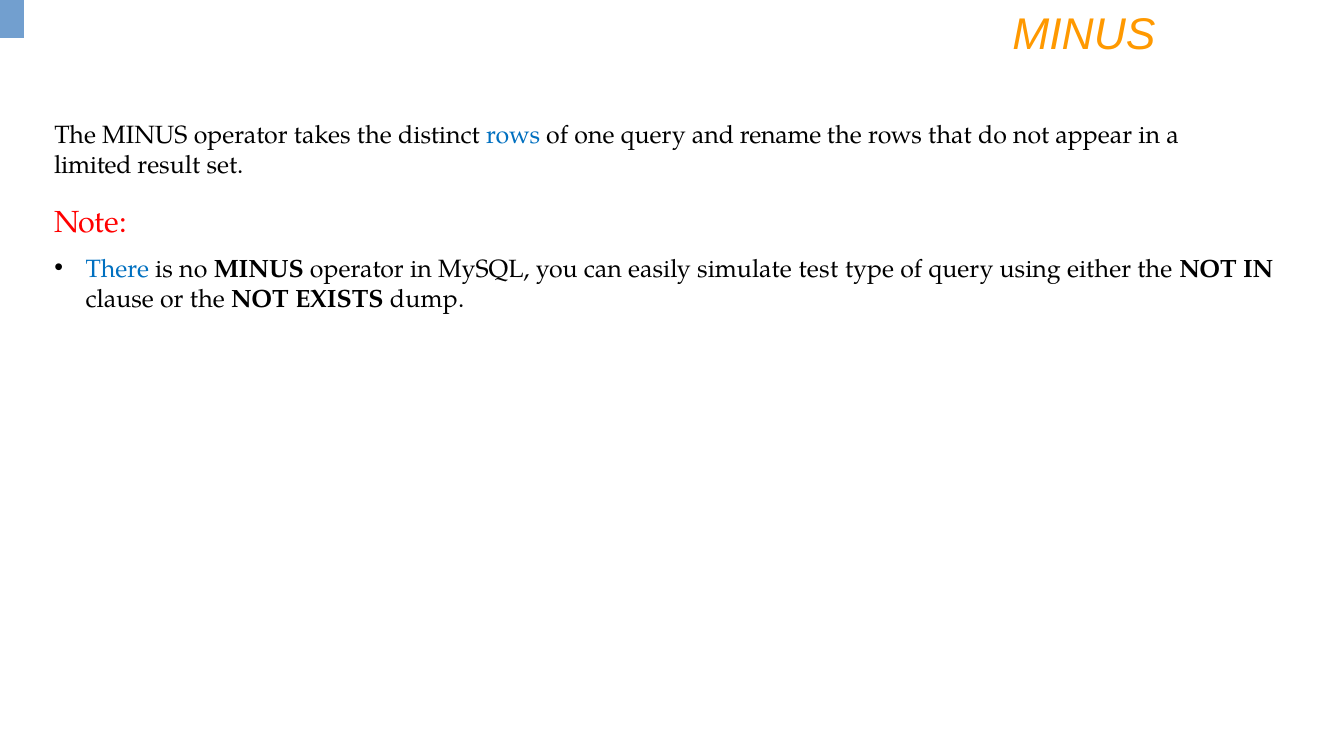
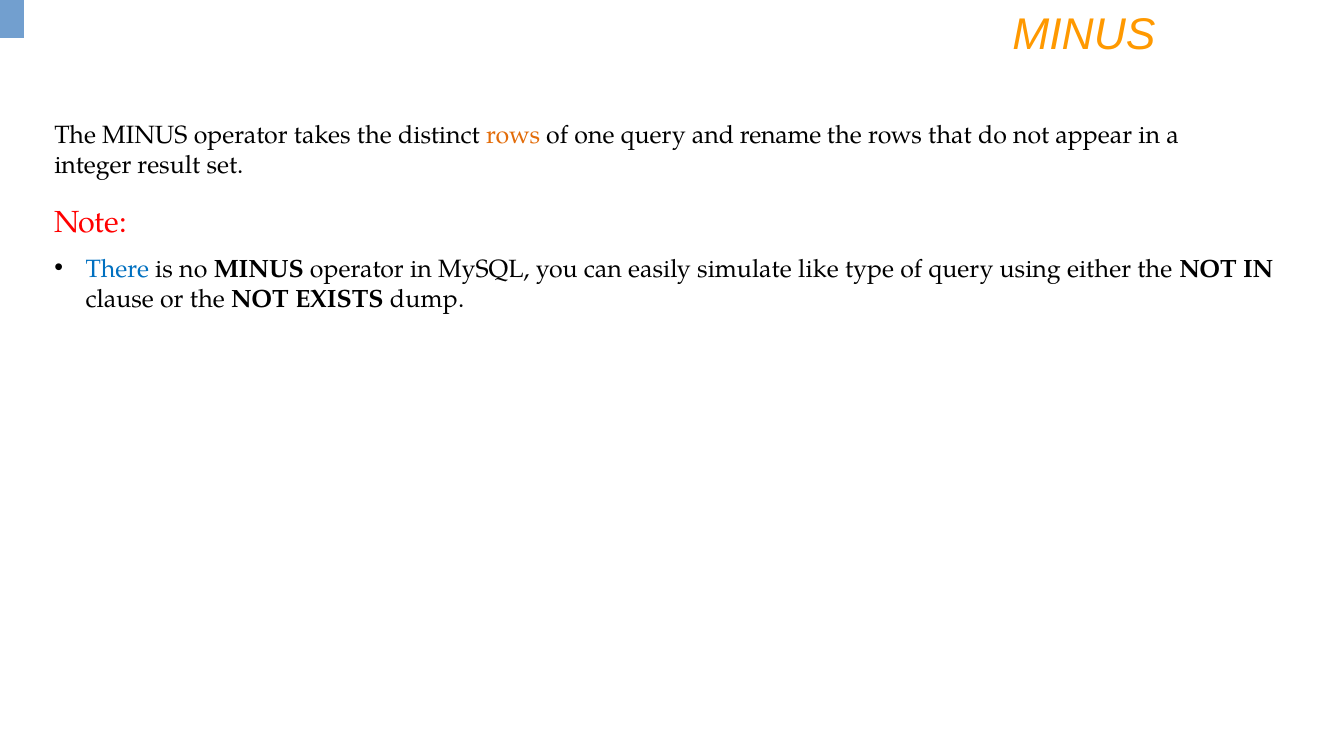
rows at (513, 135) colour: blue -> orange
limited: limited -> integer
test: test -> like
